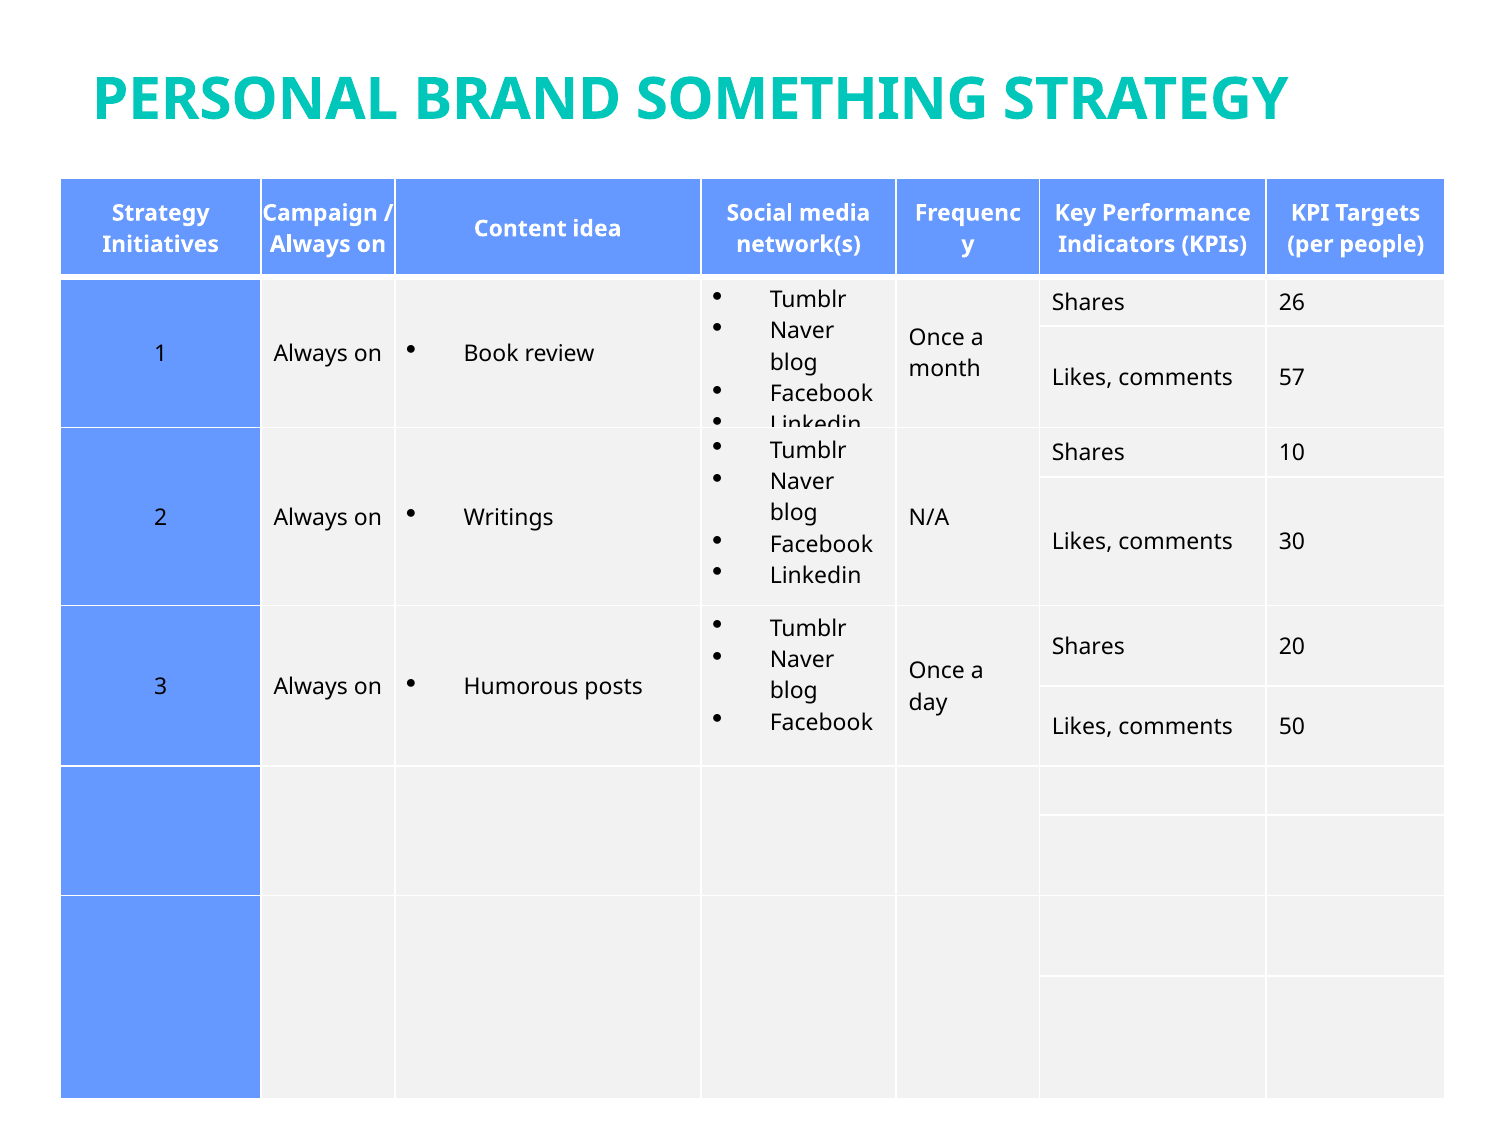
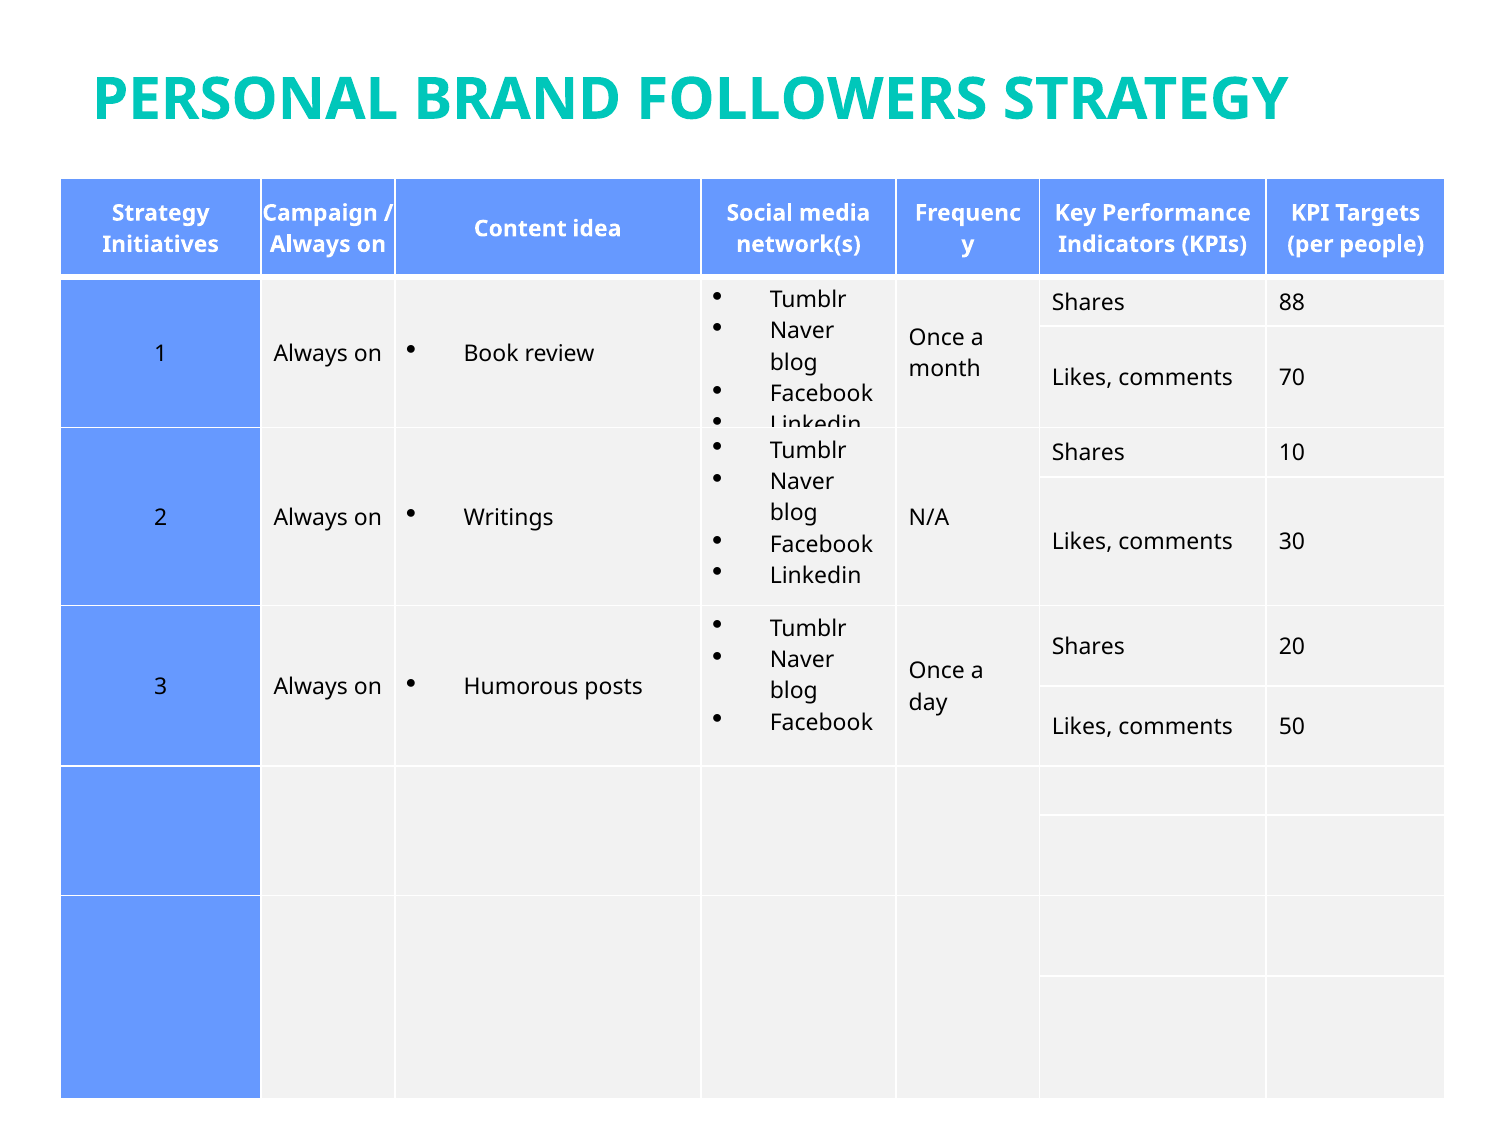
SOMETHING: SOMETHING -> FOLLOWERS
26: 26 -> 88
57: 57 -> 70
